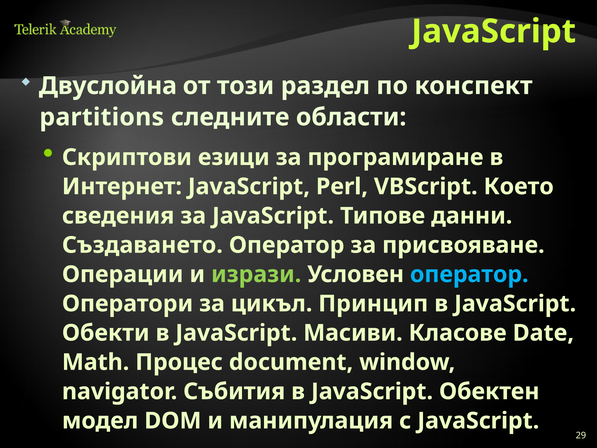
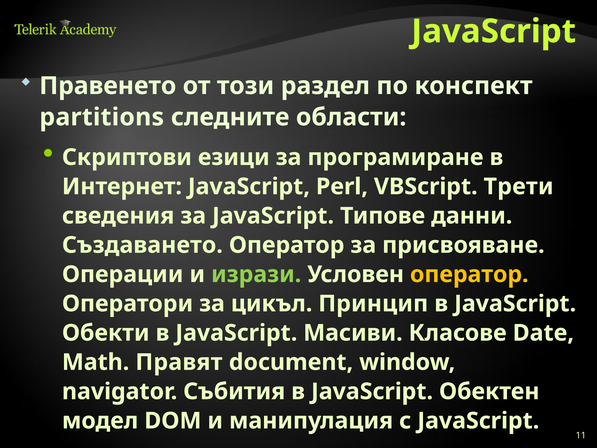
Двуслойна: Двуслойна -> Правенето
Което: Което -> Трети
оператор at (469, 274) colour: light blue -> yellow
Процес: Процес -> Правят
29: 29 -> 11
